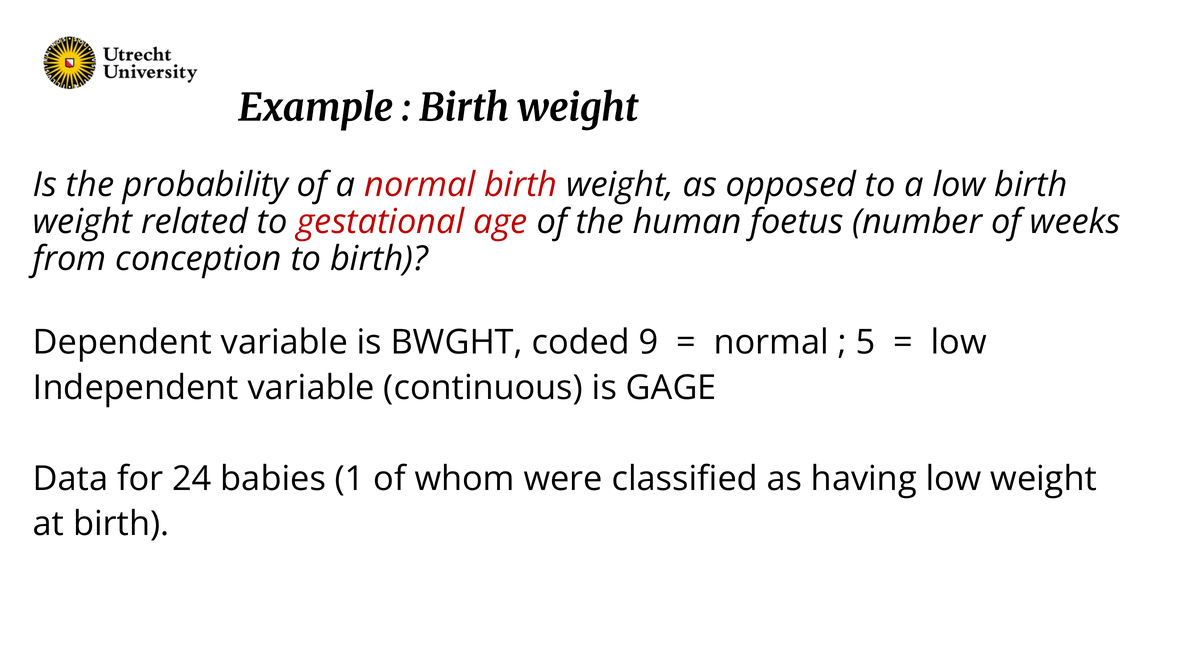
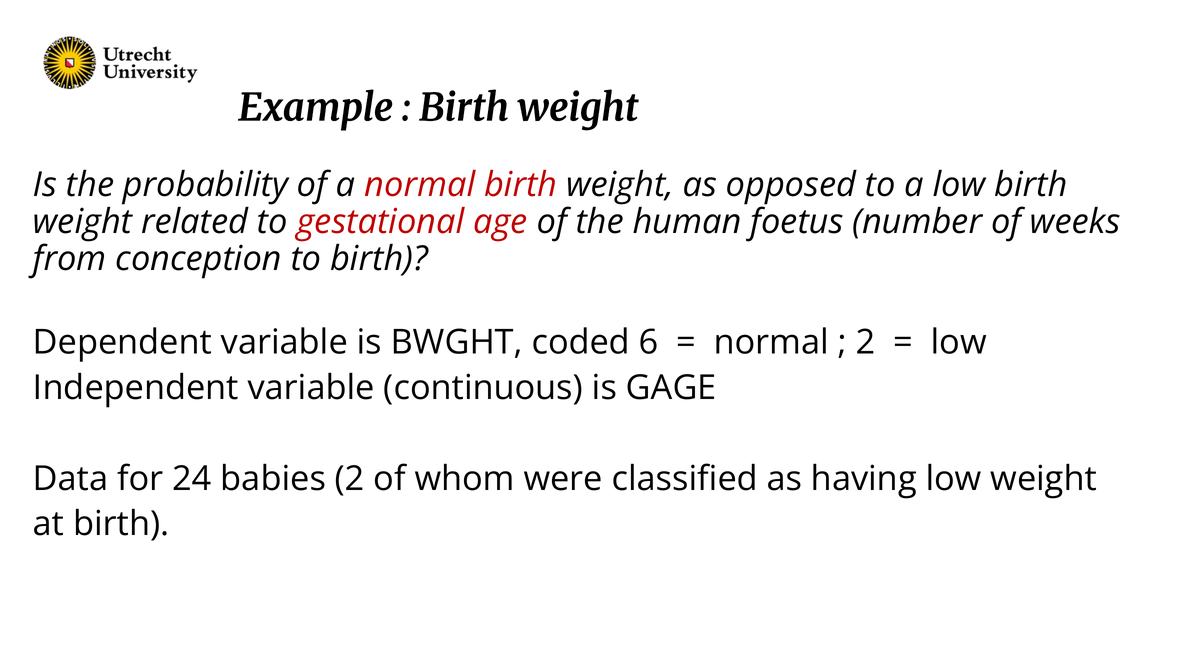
9: 9 -> 6
5 at (866, 342): 5 -> 2
babies 1: 1 -> 2
